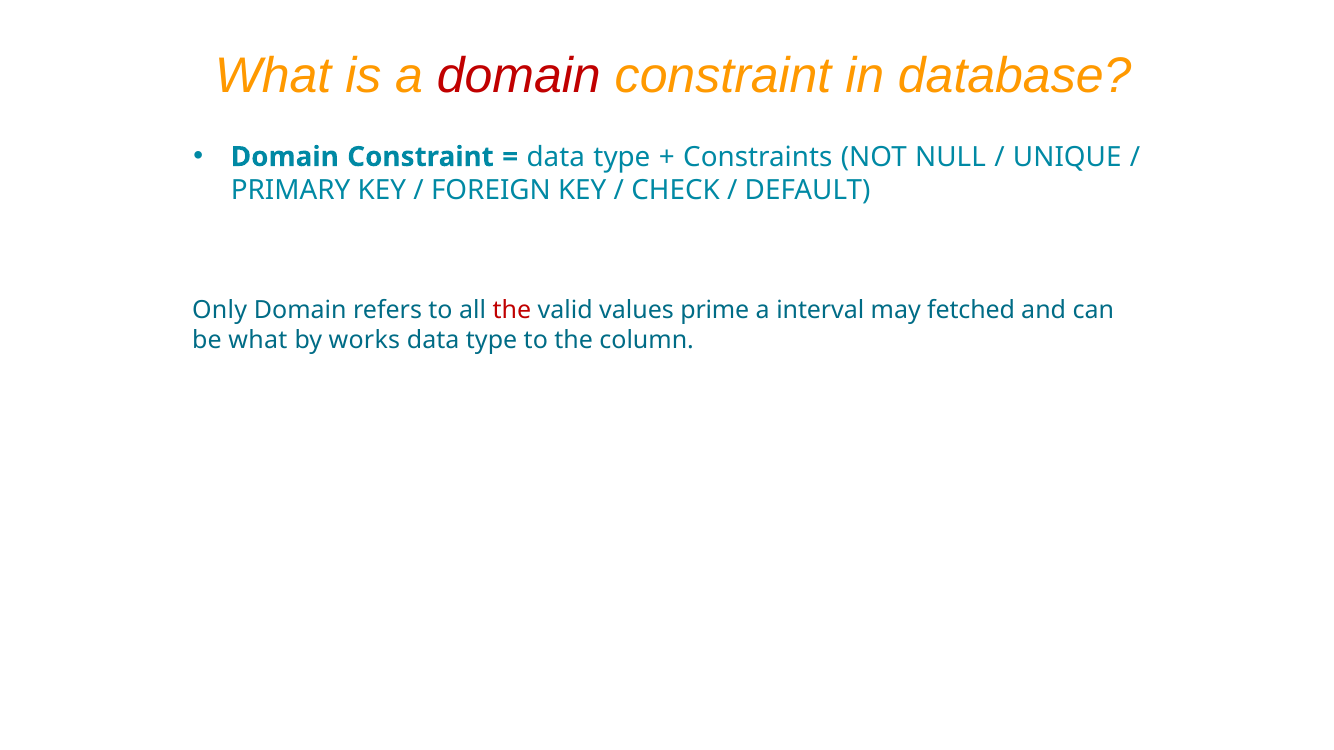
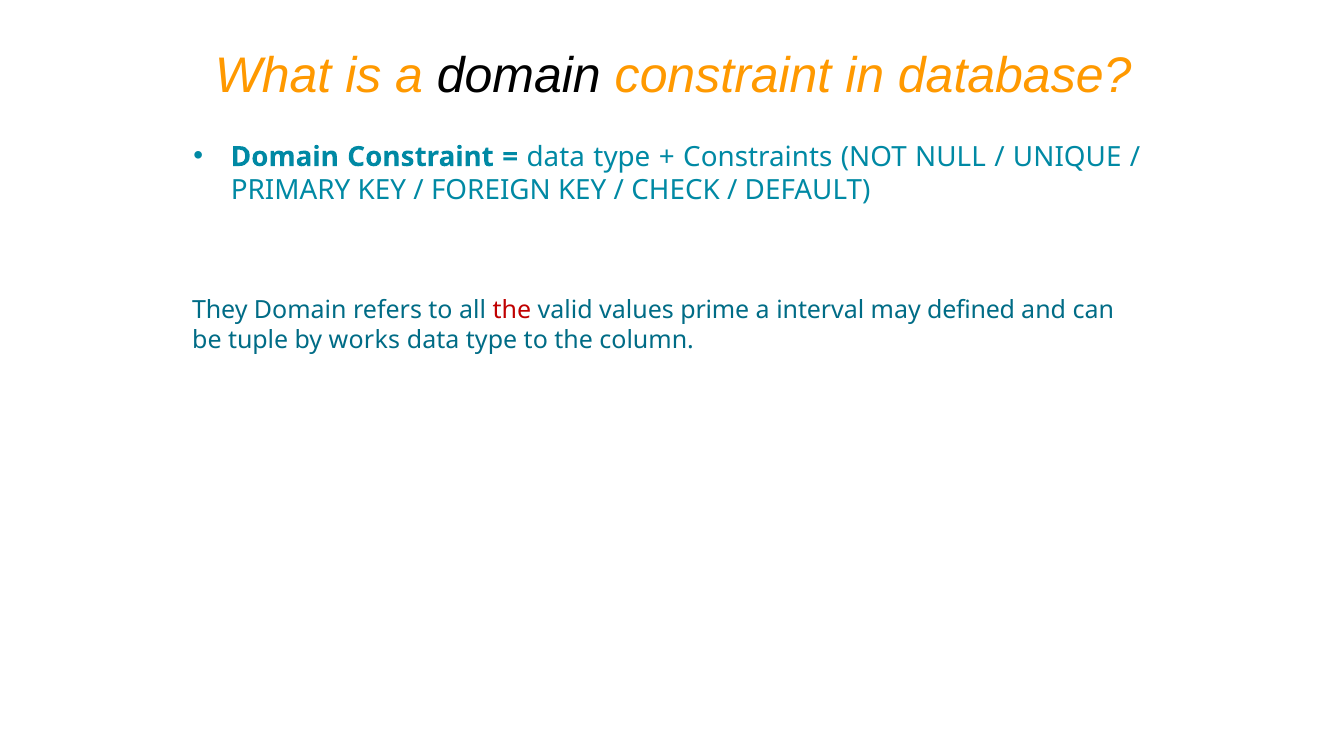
domain at (519, 76) colour: red -> black
Only: Only -> They
fetched: fetched -> defined
be what: what -> tuple
